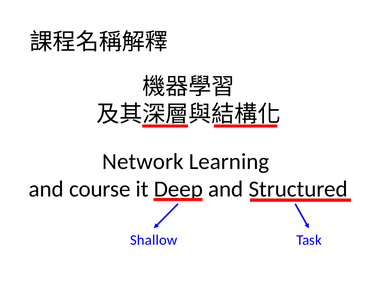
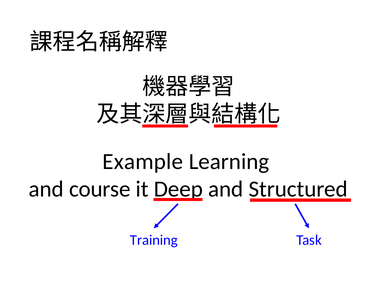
Network: Network -> Example
Shallow: Shallow -> Training
